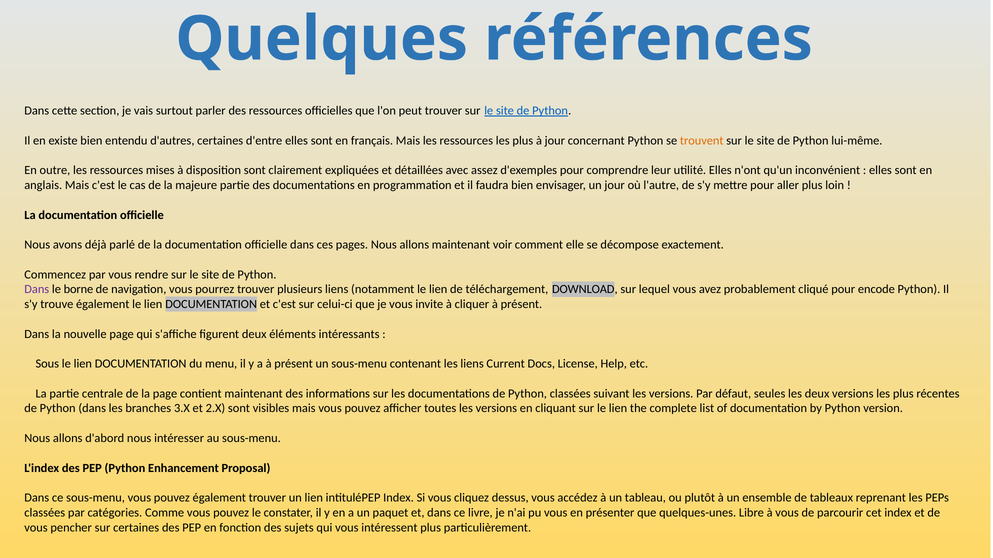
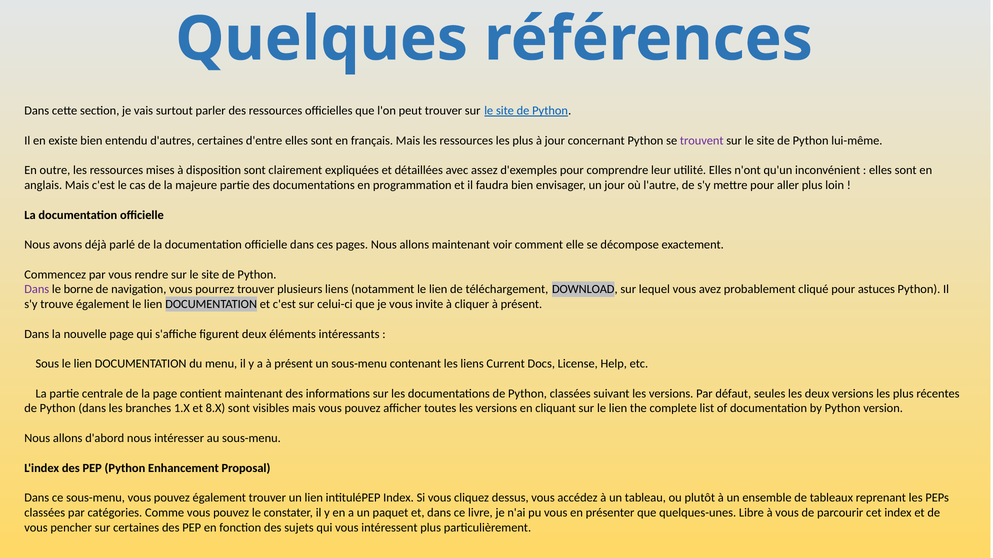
trouvent colour: orange -> purple
encode: encode -> astuces
3.X: 3.X -> 1.X
2.X: 2.X -> 8.X
